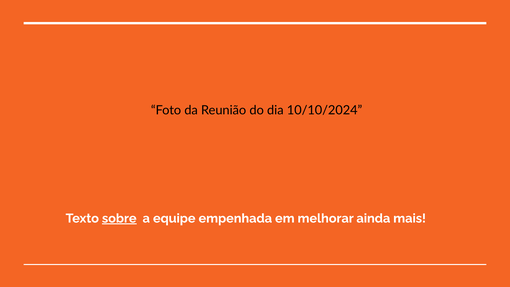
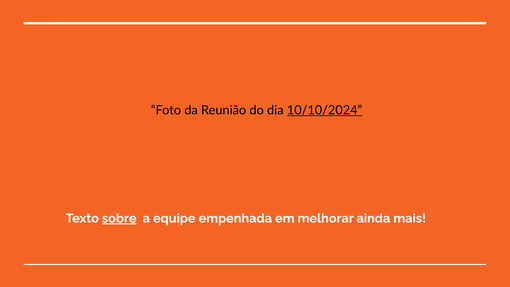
10/10/2024 underline: none -> present
